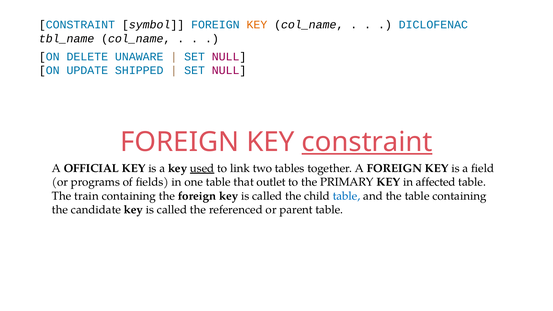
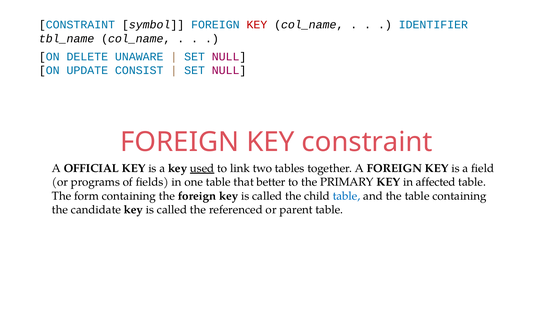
KEY at (257, 25) colour: orange -> red
DICLOFENAC: DICLOFENAC -> IDENTIFIER
SHIPPED: SHIPPED -> CONSIST
constraint at (367, 142) underline: present -> none
outlet: outlet -> better
train: train -> form
